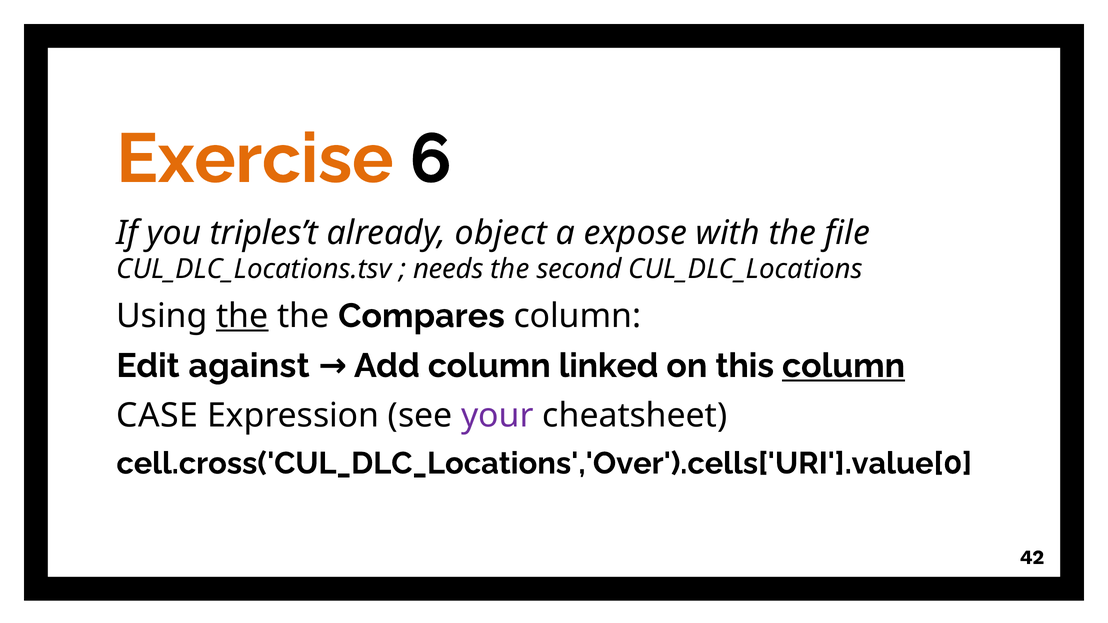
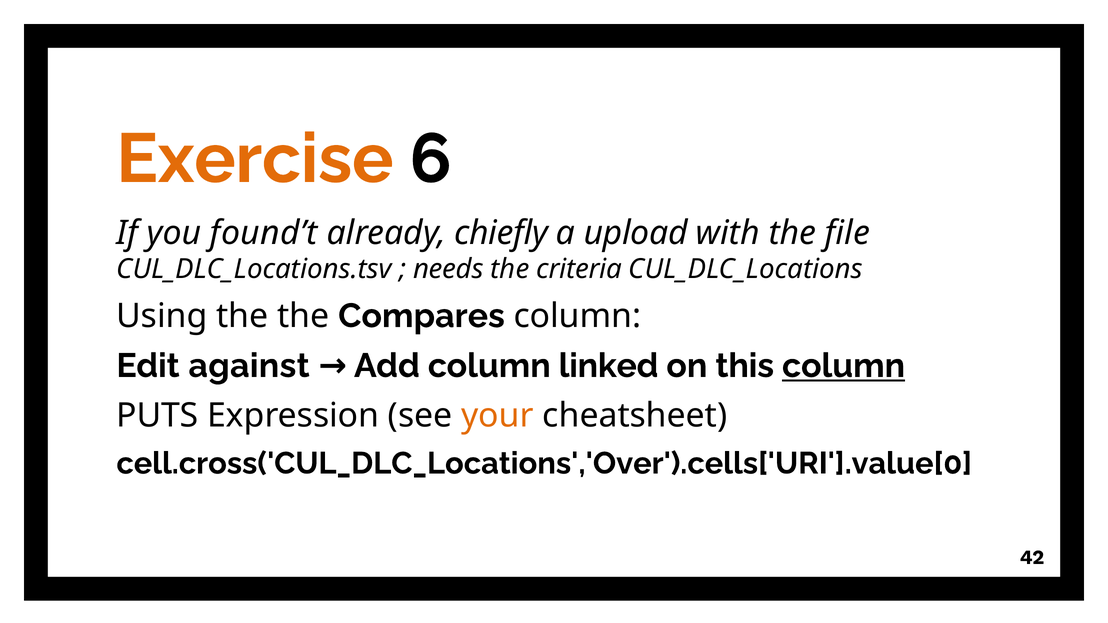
triples’t: triples’t -> found’t
object: object -> chiefly
expose: expose -> upload
second: second -> criteria
the at (242, 316) underline: present -> none
CASE: CASE -> PUTS
your colour: purple -> orange
